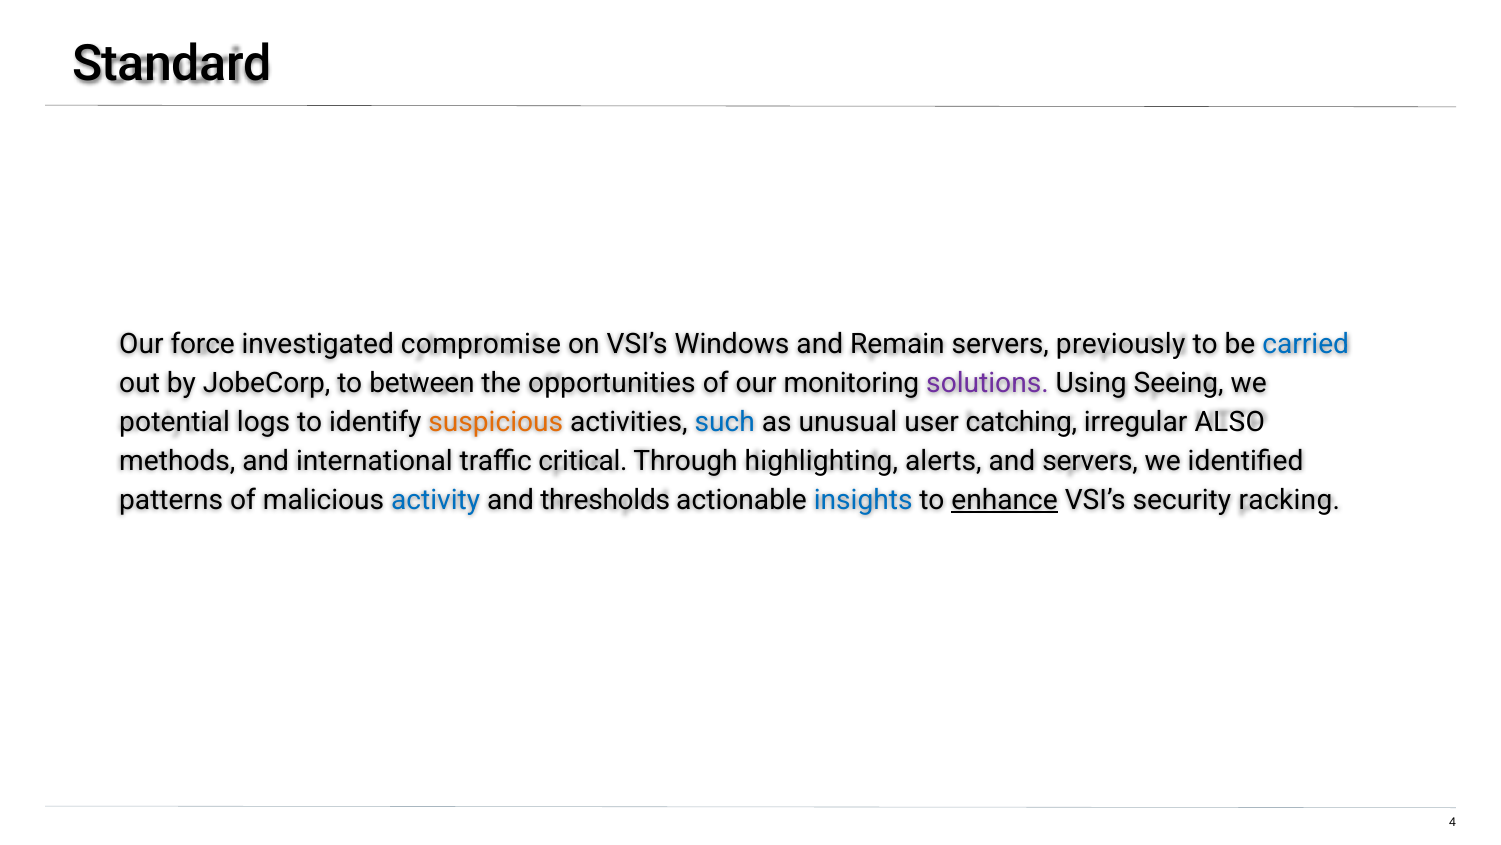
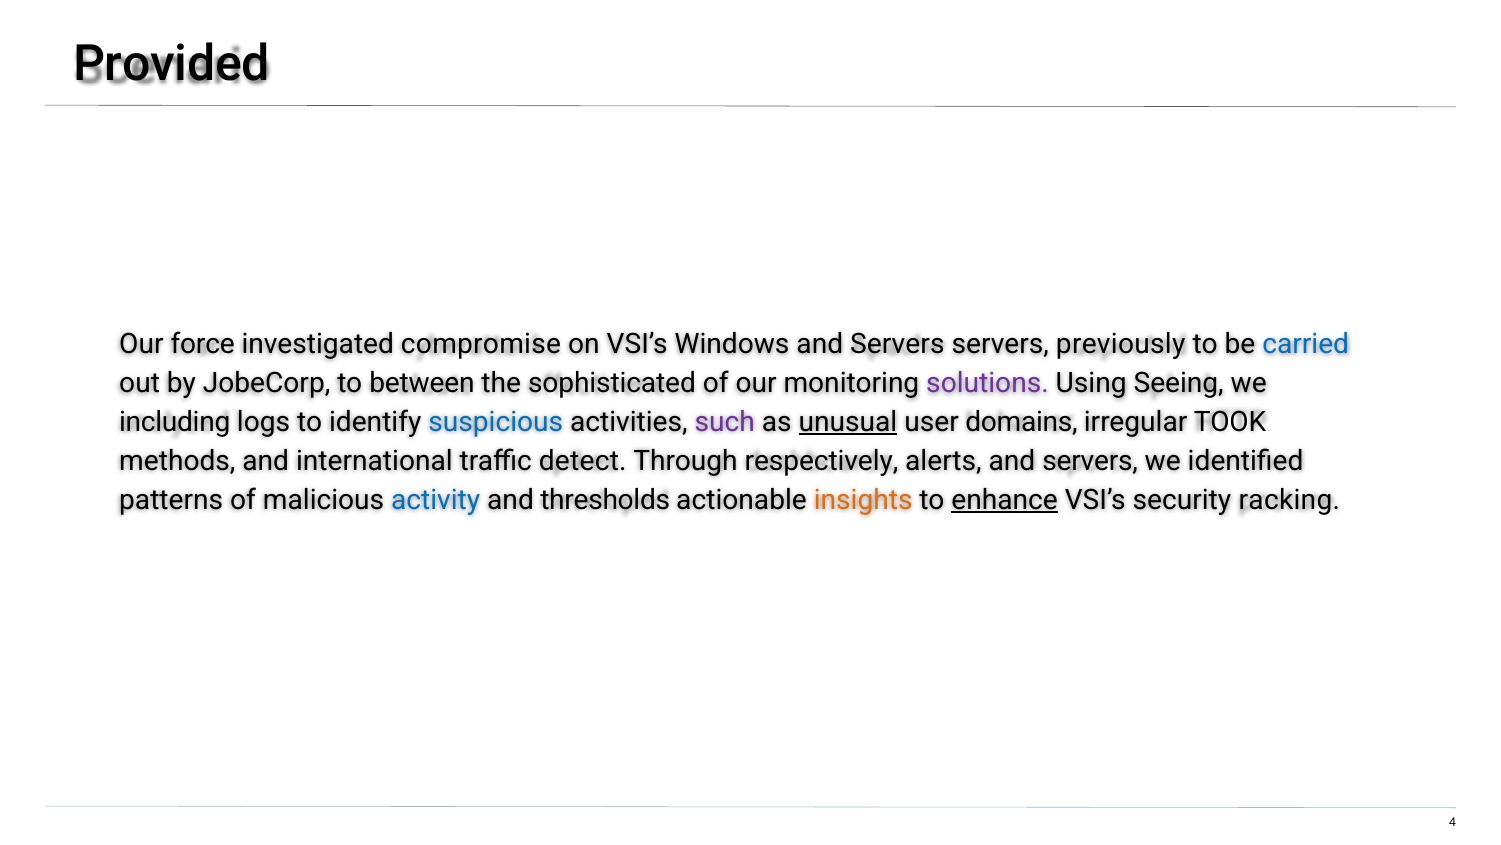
Standard: Standard -> Provided
Windows and Remain: Remain -> Servers
opportunities: opportunities -> sophisticated
potential: potential -> including
suspicious colour: orange -> blue
such colour: blue -> purple
unusual underline: none -> present
catching: catching -> domains
ALSO: ALSO -> TOOK
critical: critical -> detect
highlighting: highlighting -> respectively
insights colour: blue -> orange
